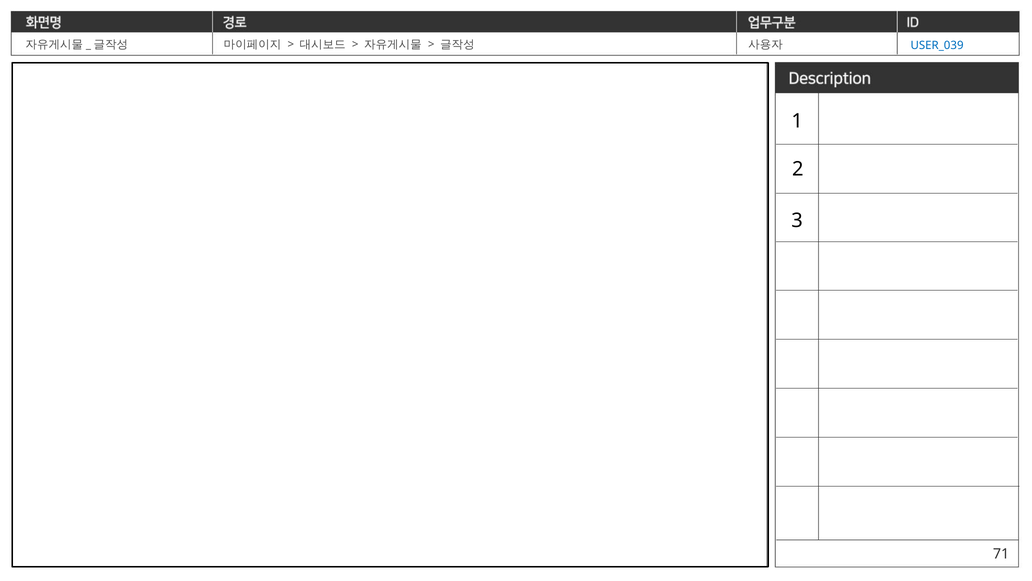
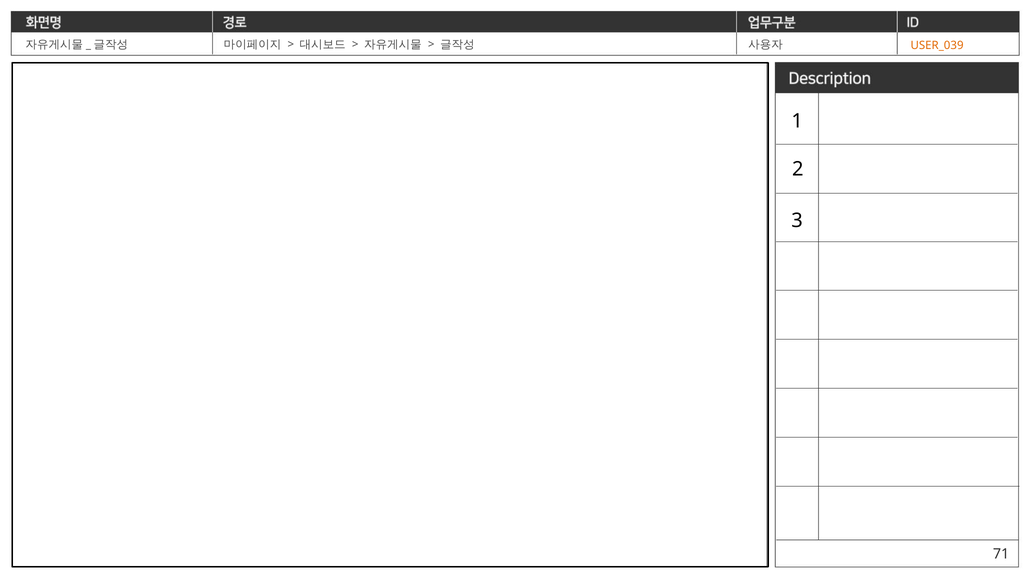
USER_039 colour: blue -> orange
